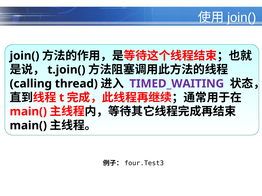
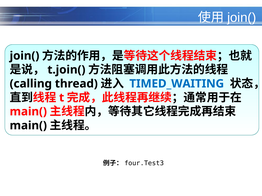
TIMED_WAITING colour: purple -> blue
